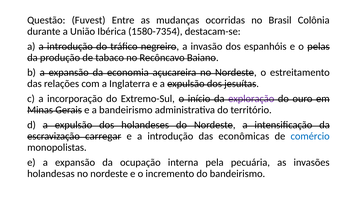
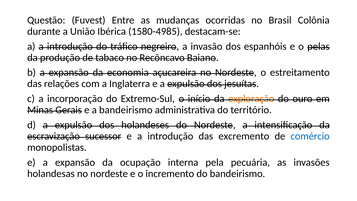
1580-7354: 1580-7354 -> 1580-4985
exploração colour: purple -> orange
carregar: carregar -> sucessor
econômicas: econômicas -> excremento
